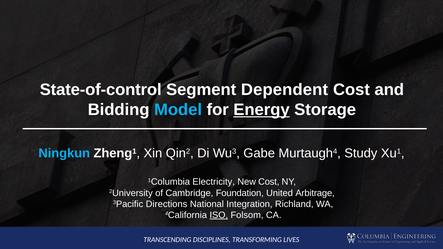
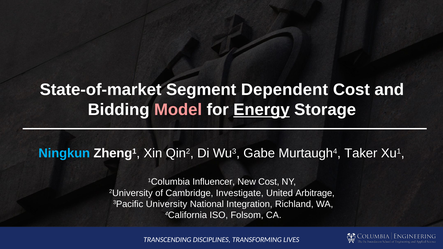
State-of-control: State-of-control -> State-of-market
Model colour: light blue -> pink
Study: Study -> Taker
Electricity: Electricity -> Influencer
Foundation: Foundation -> Investigate
Directions: Directions -> University
ISO underline: present -> none
